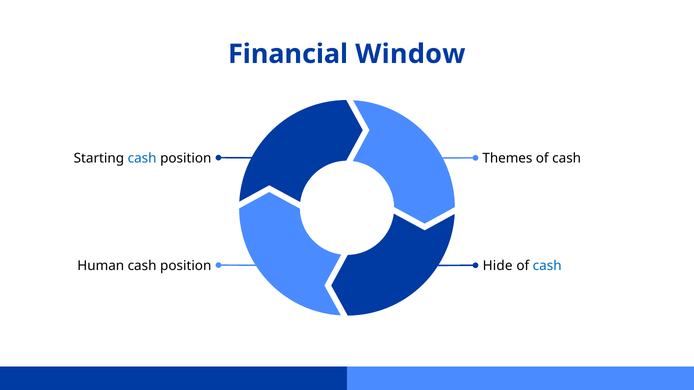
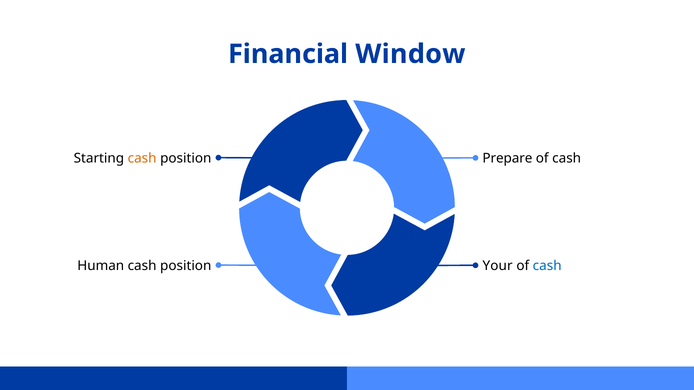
cash at (142, 158) colour: blue -> orange
Themes: Themes -> Prepare
Hide: Hide -> Your
